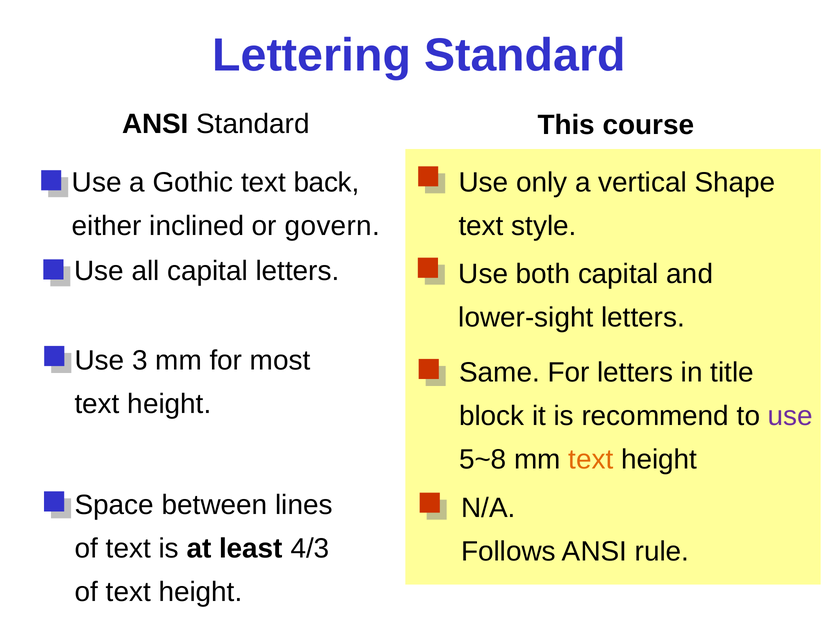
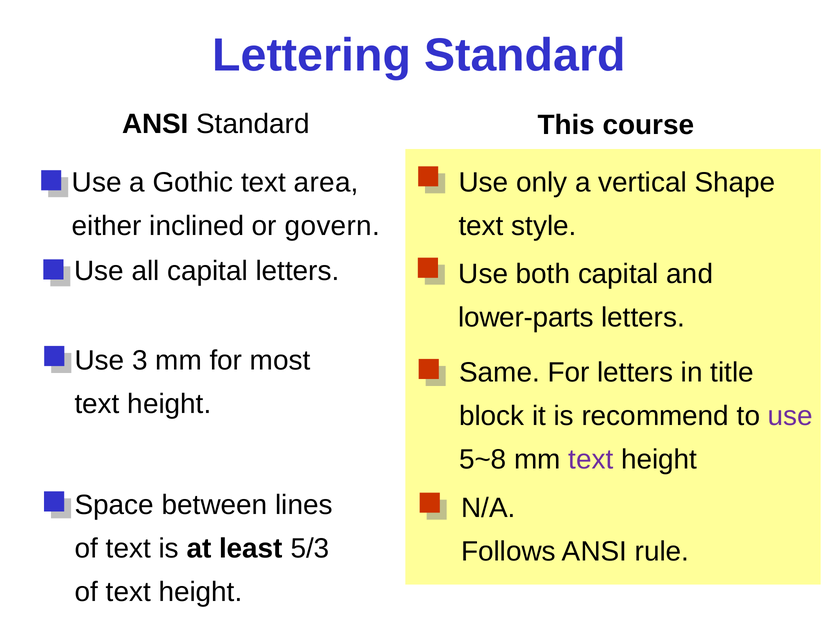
back: back -> area
lower-sight: lower-sight -> lower-parts
text at (591, 460) colour: orange -> purple
4/3: 4/3 -> 5/3
